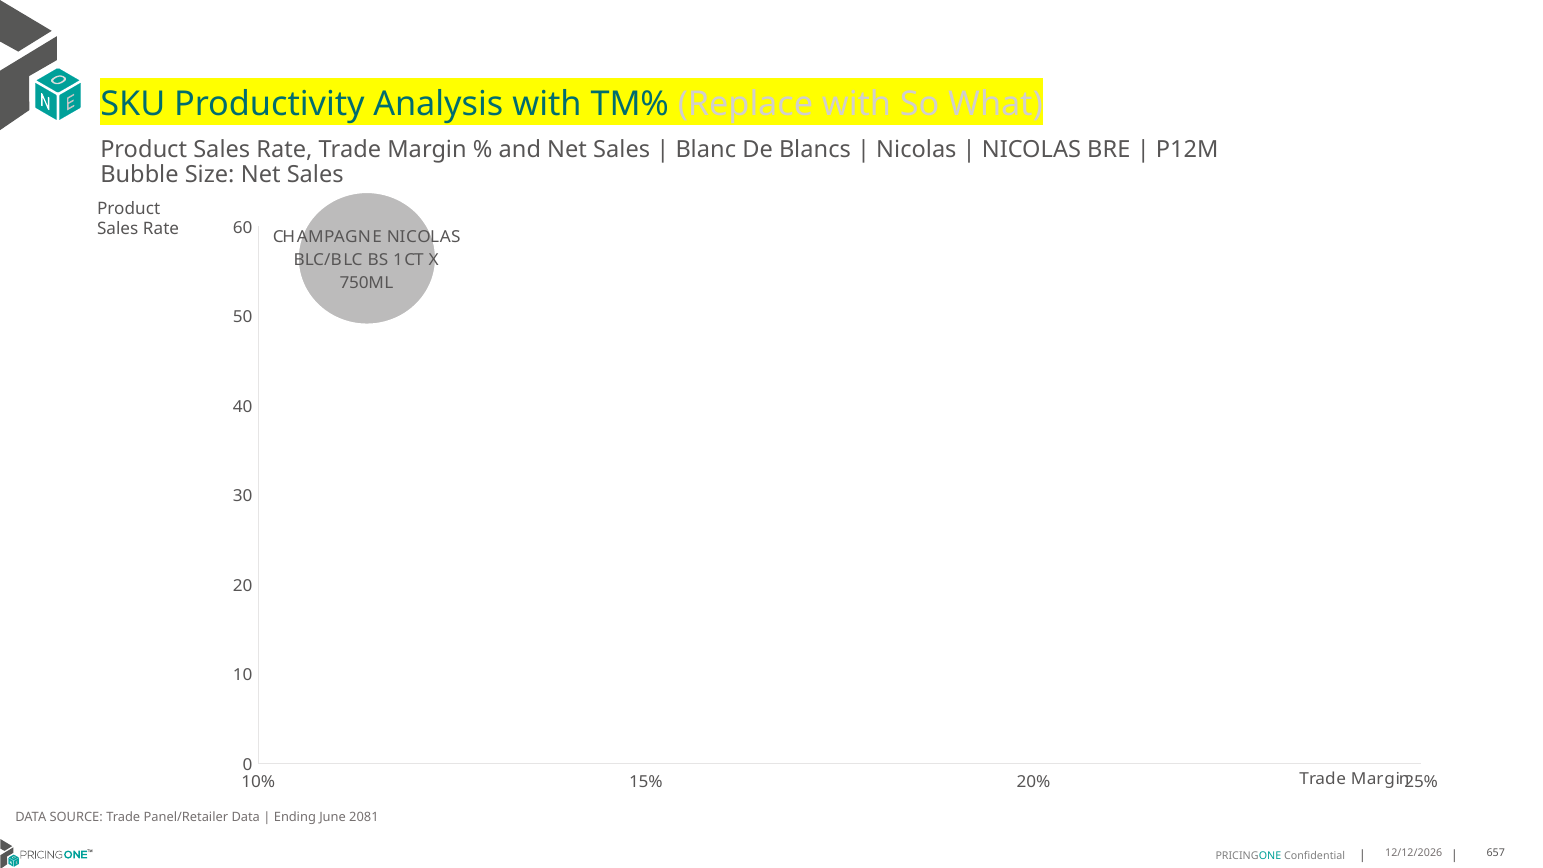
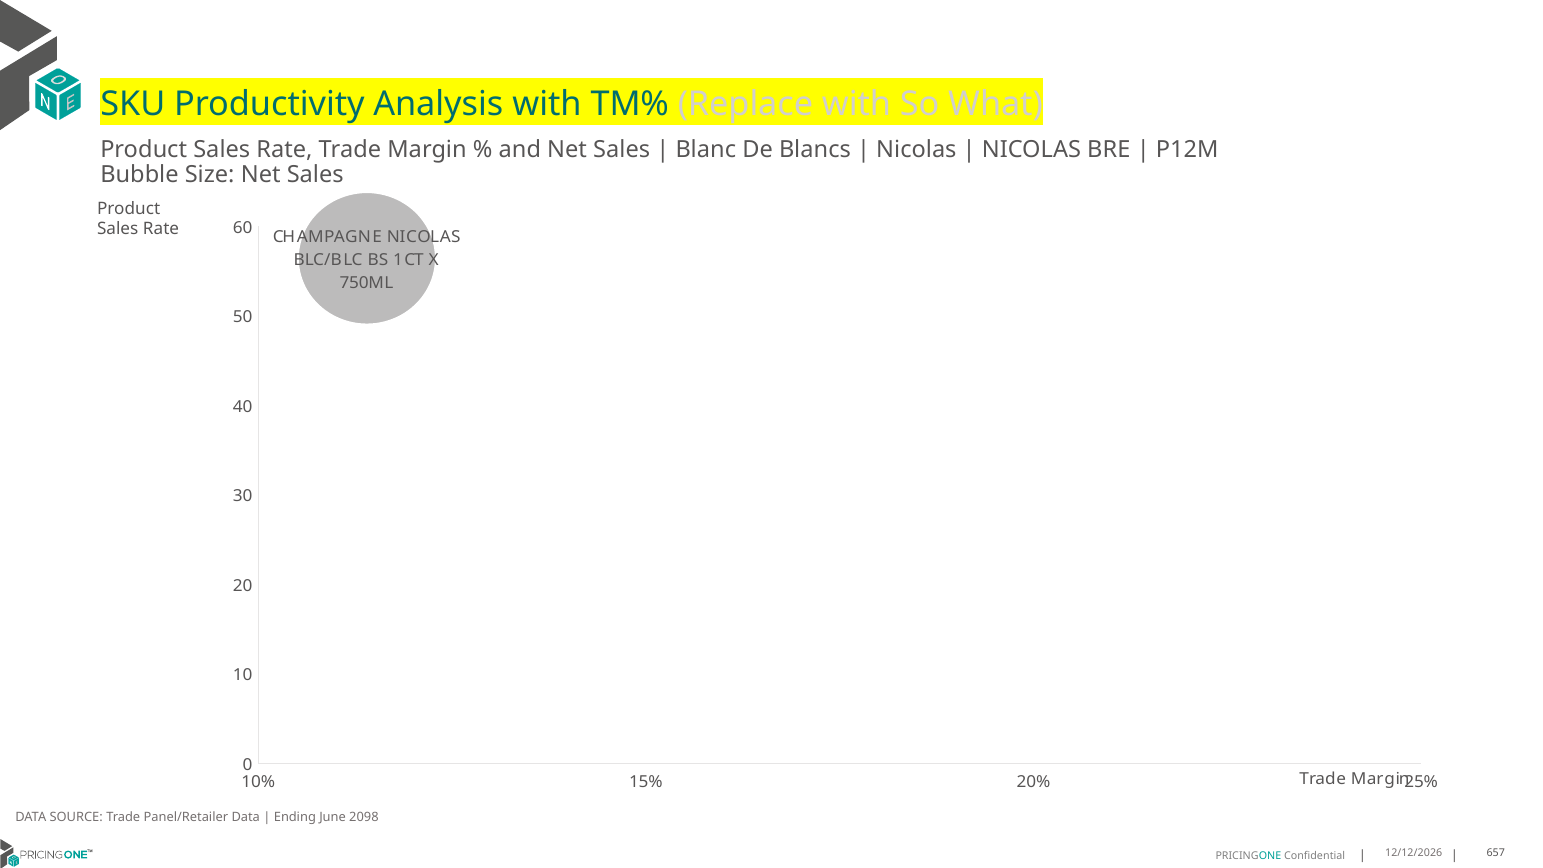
2081: 2081 -> 2098
